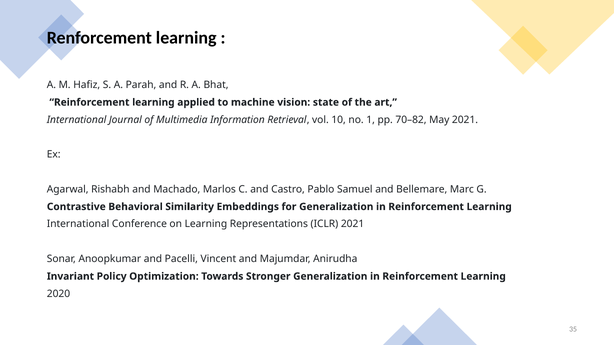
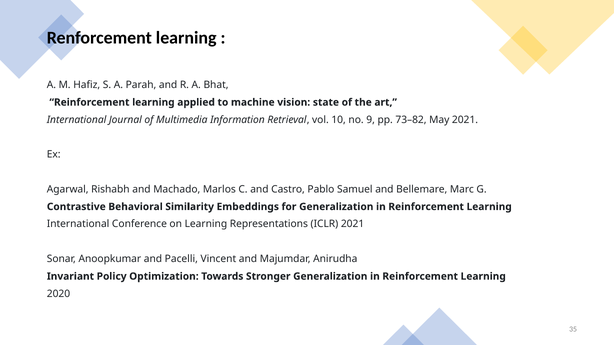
1: 1 -> 9
70–82: 70–82 -> 73–82
